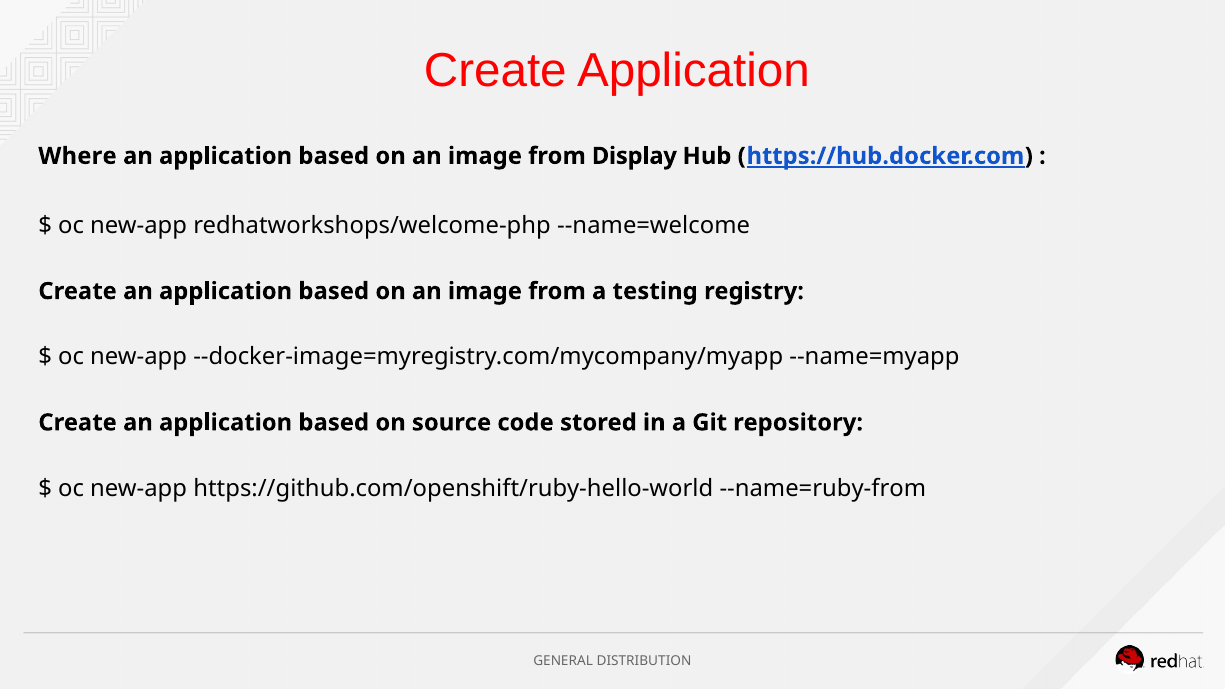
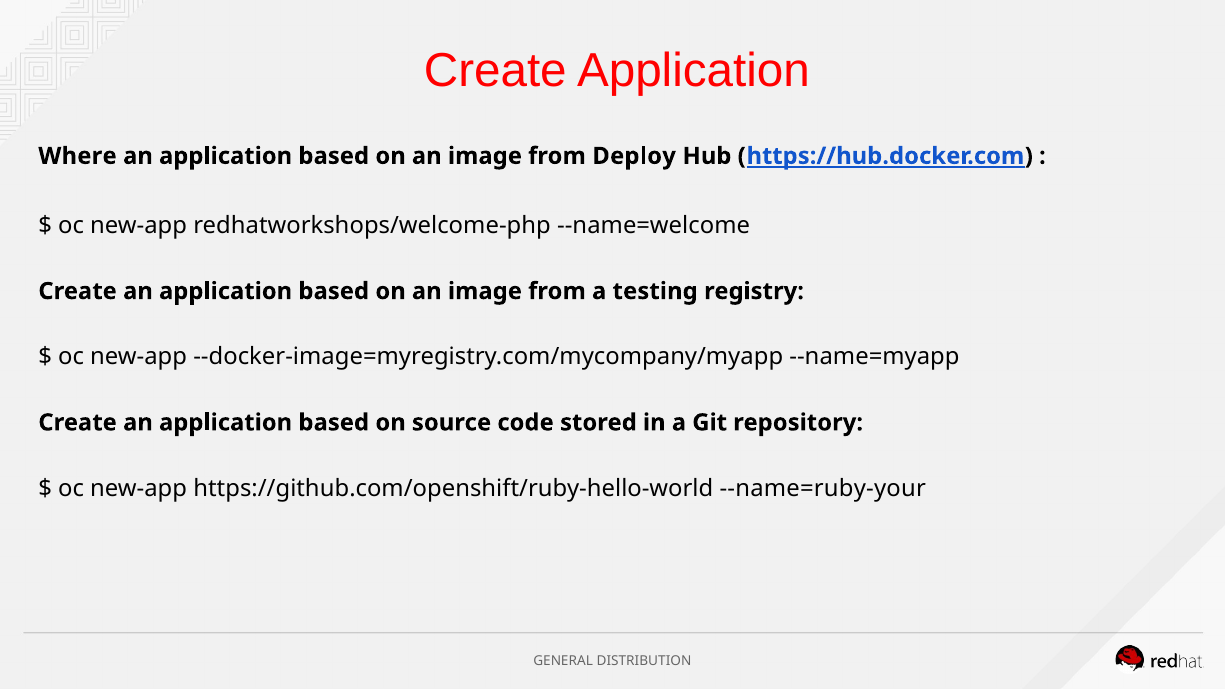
Display: Display -> Deploy
--name=ruby-from: --name=ruby-from -> --name=ruby-your
